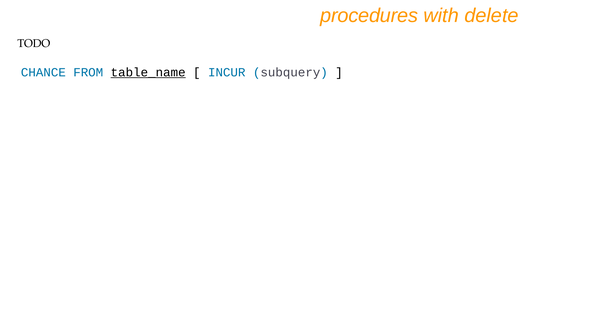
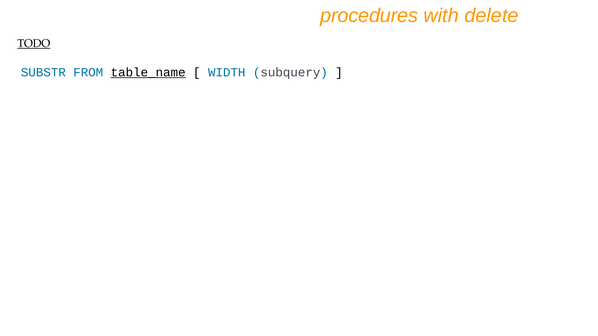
TODO underline: none -> present
CHANCE: CHANCE -> SUBSTR
INCUR: INCUR -> WIDTH
